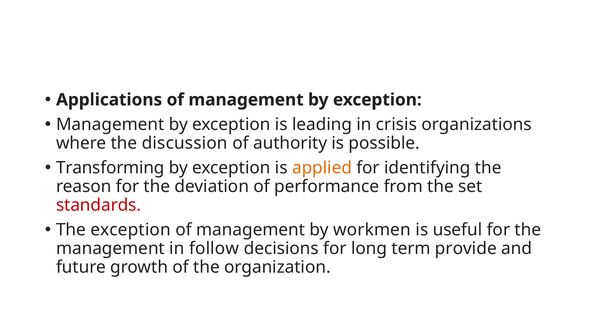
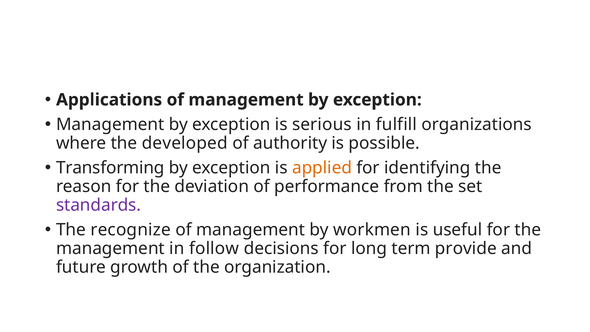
leading: leading -> serious
crisis: crisis -> fulfill
discussion: discussion -> developed
standards colour: red -> purple
The exception: exception -> recognize
